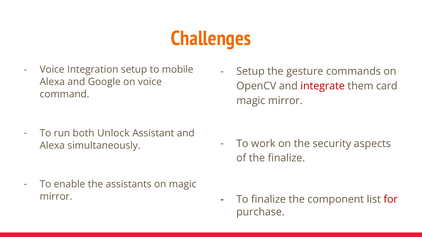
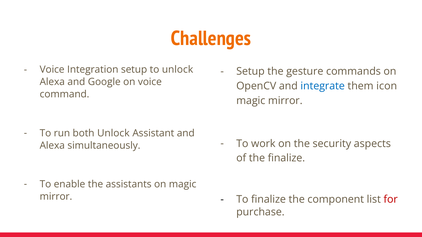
to mobile: mobile -> unlock
integrate colour: red -> blue
card: card -> icon
